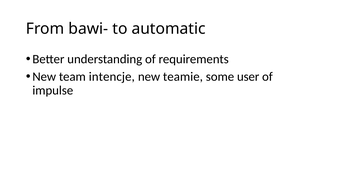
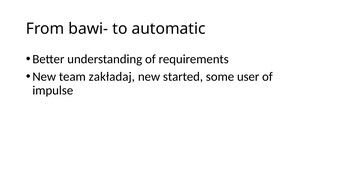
intencje: intencje -> zakładaj
teamie: teamie -> started
